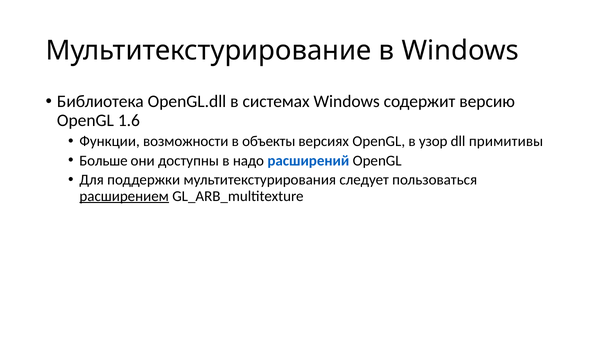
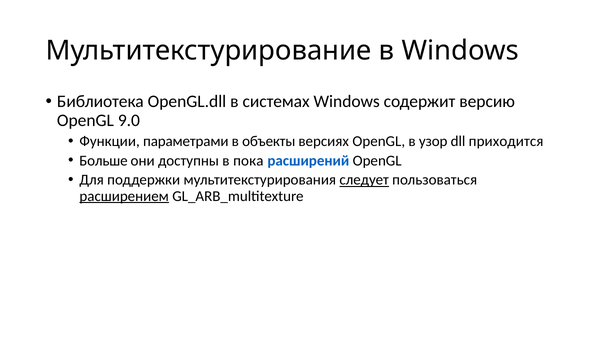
1.6: 1.6 -> 9.0
возможности: возможности -> параметрами
примитивы: примитивы -> приходится
надо: надо -> пока
следует underline: none -> present
